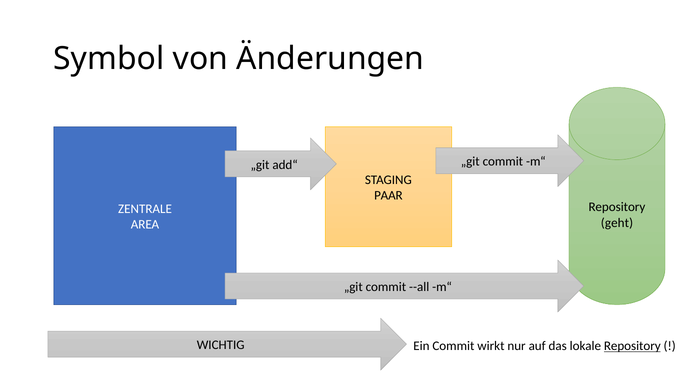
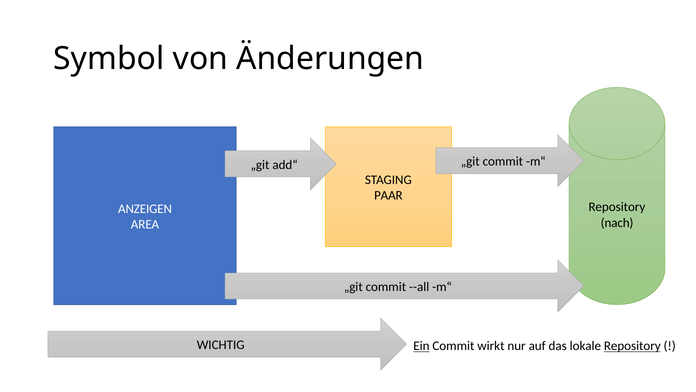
ZENTRALE: ZENTRALE -> ANZEIGEN
geht: geht -> nach
Ein underline: none -> present
